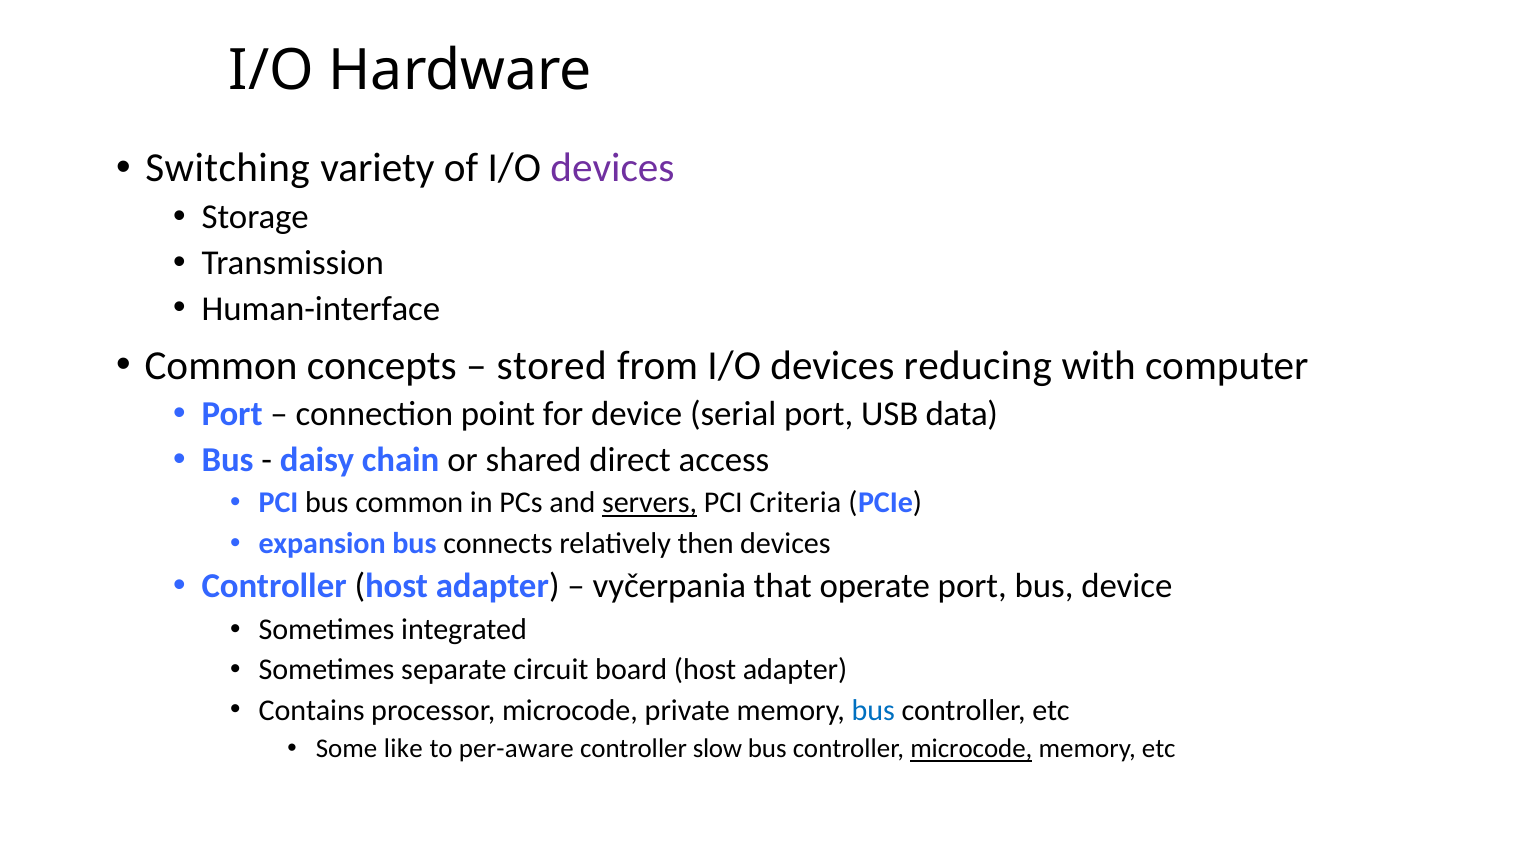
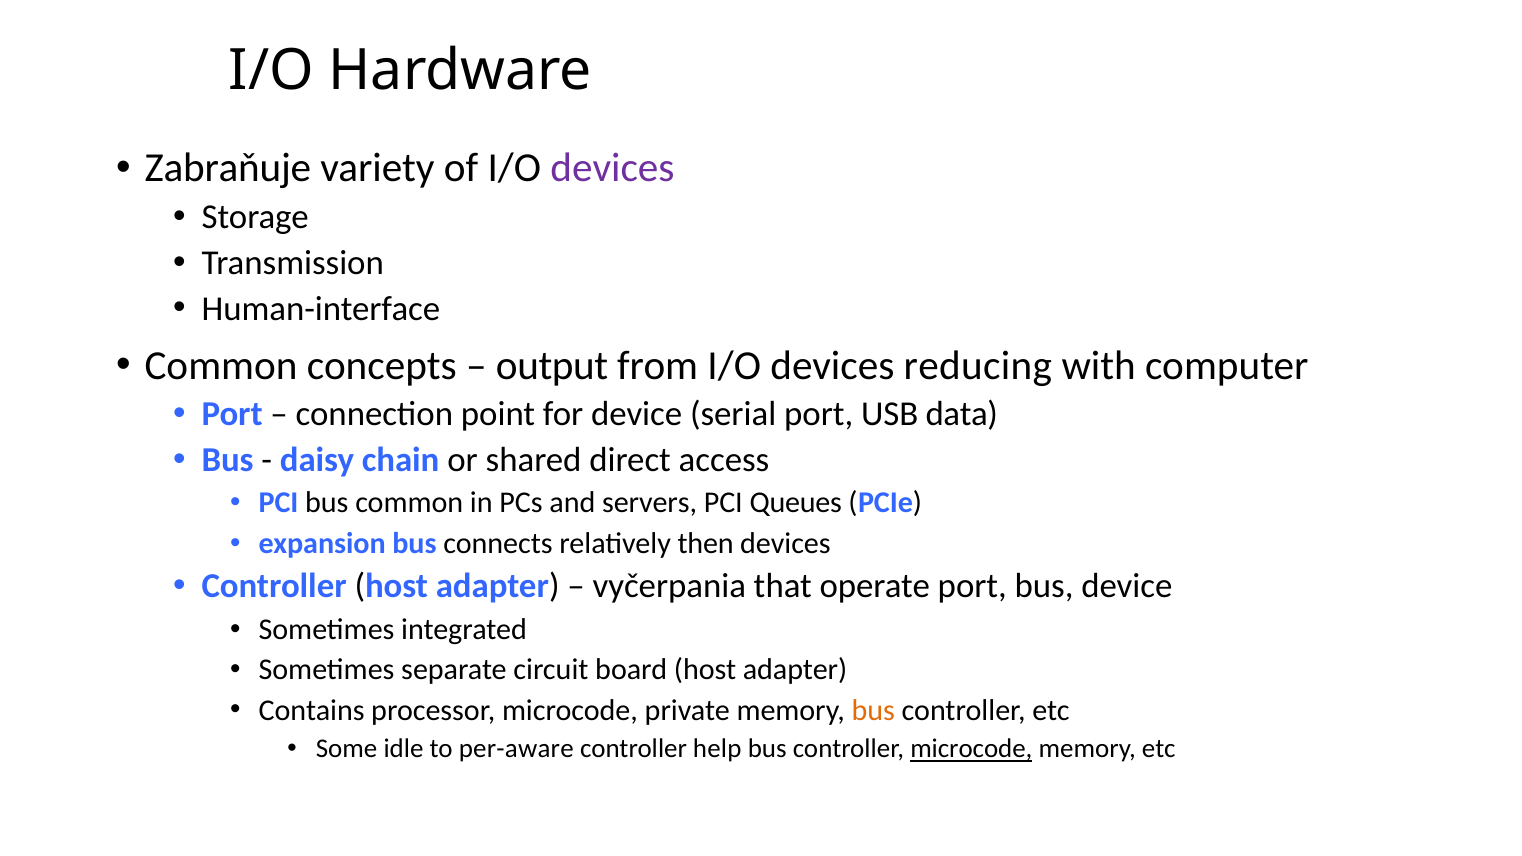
Switching: Switching -> Zabraňuje
stored: stored -> output
servers underline: present -> none
Criteria: Criteria -> Queues
bus at (873, 710) colour: blue -> orange
like: like -> idle
slow: slow -> help
